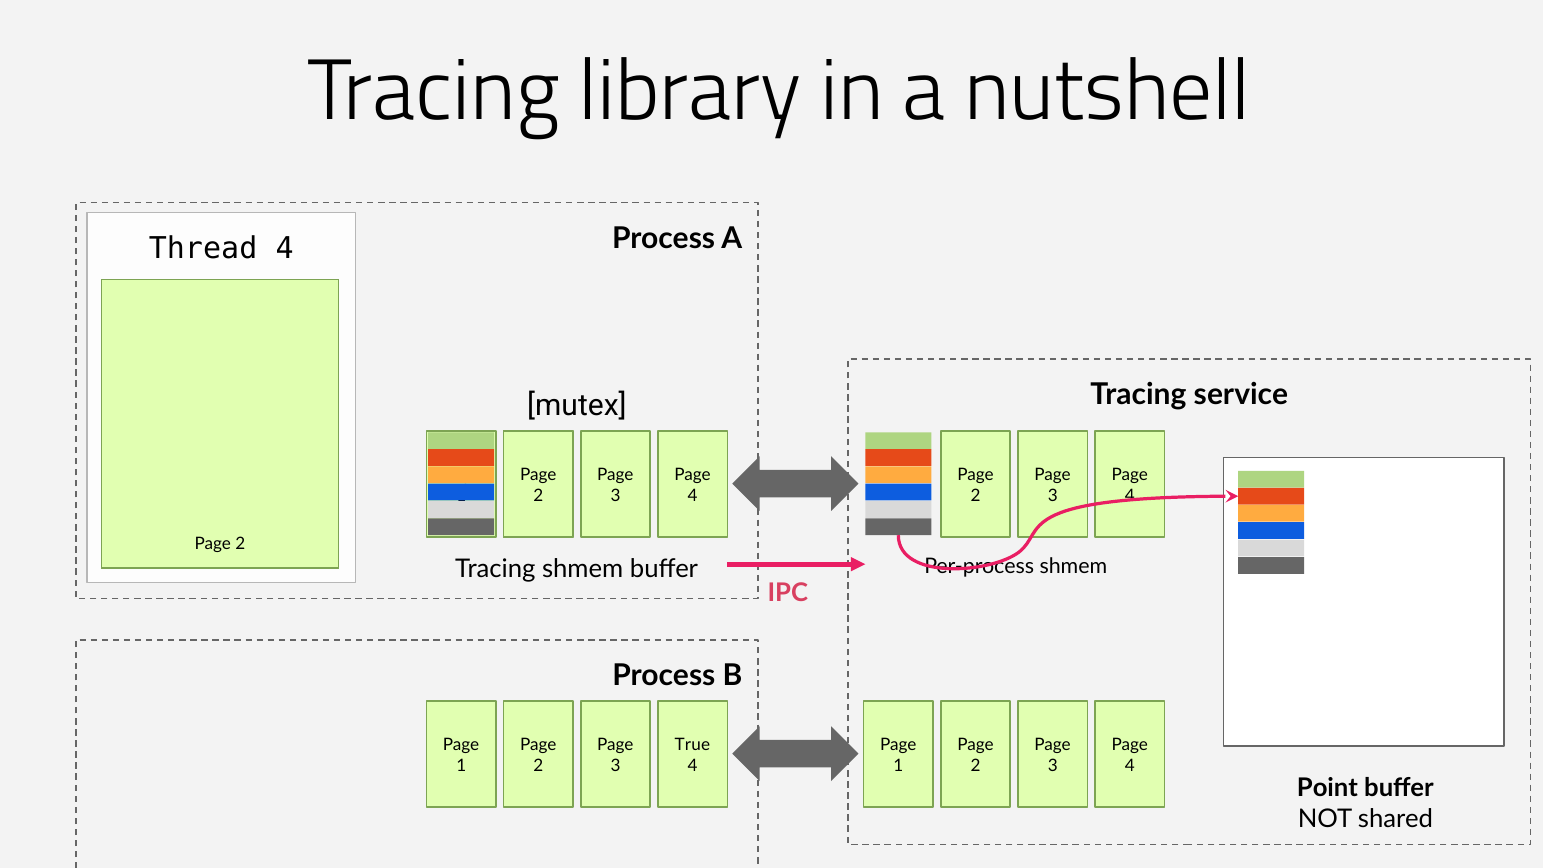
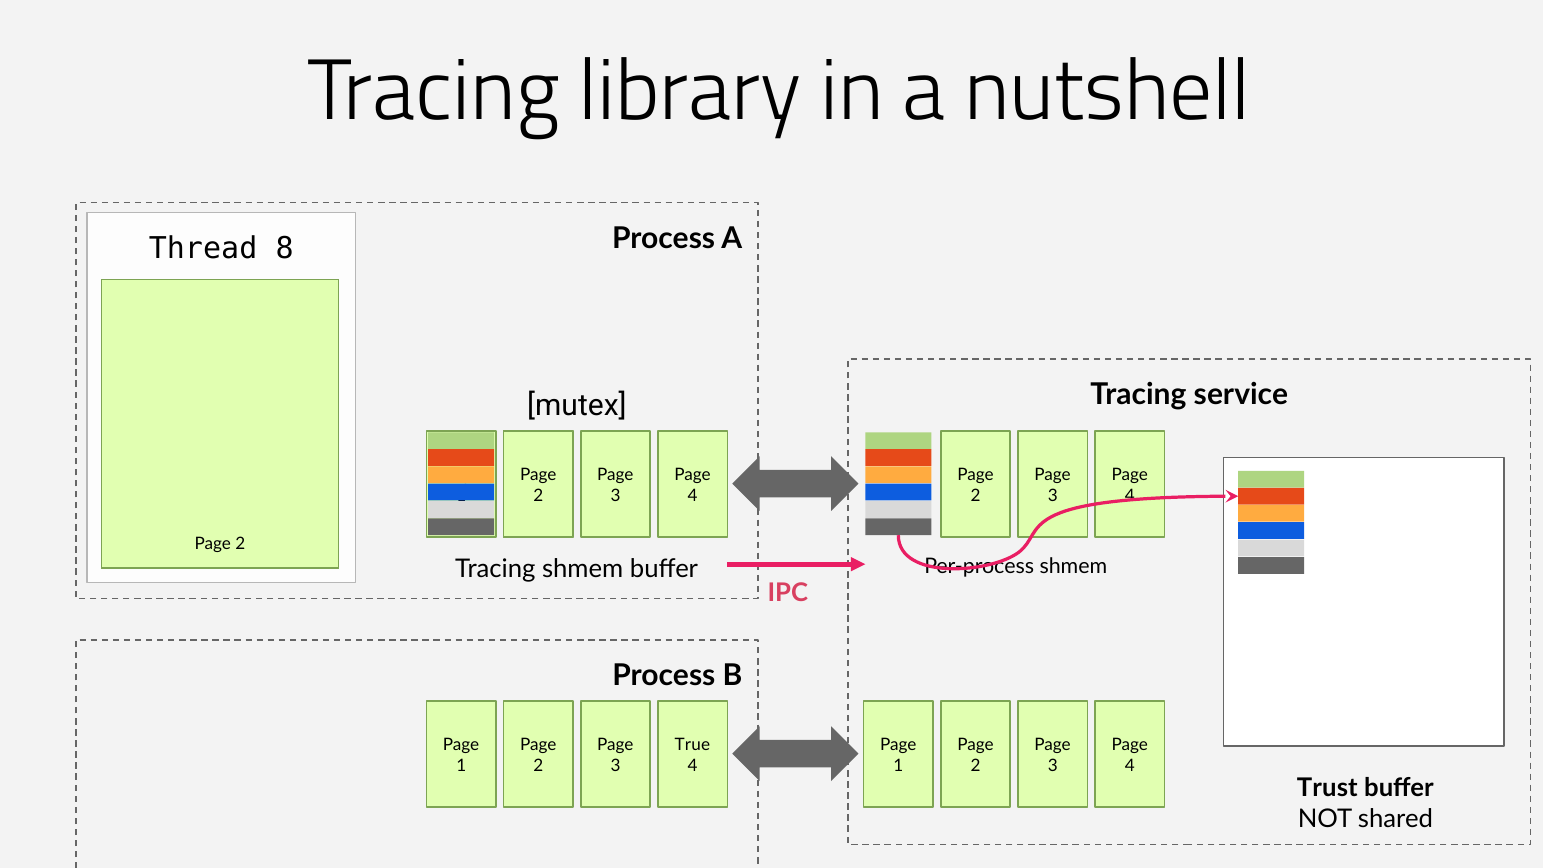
Thread 4: 4 -> 8
Point: Point -> Trust
